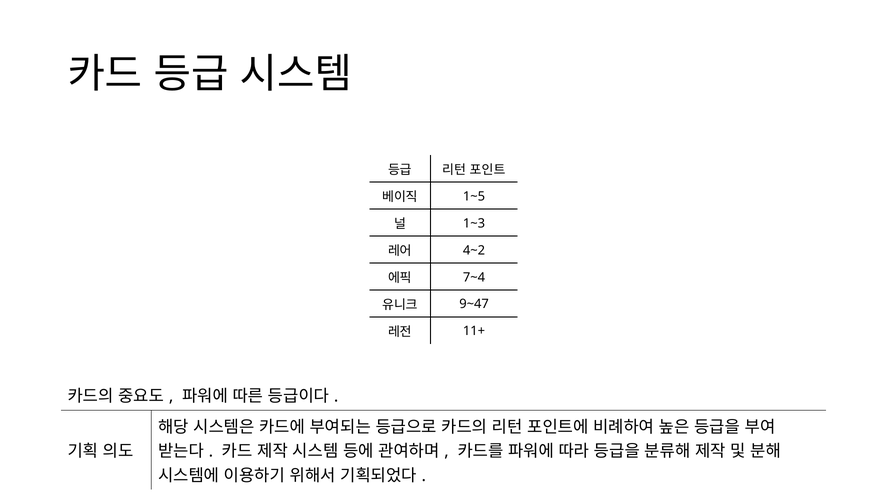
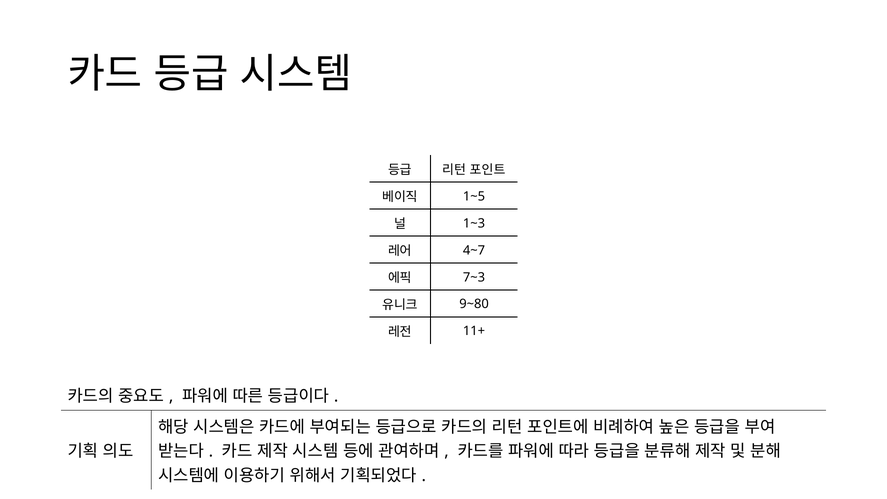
4~2: 4~2 -> 4~7
7~4: 7~4 -> 7~3
9~47: 9~47 -> 9~80
